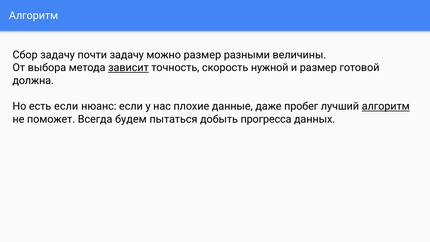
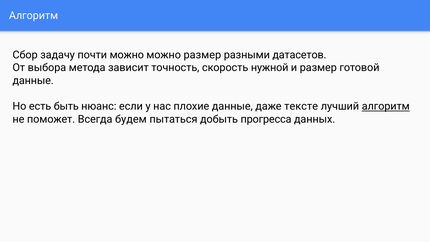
почти задачу: задачу -> можно
величины: величины -> датасетов
зависит underline: present -> none
должна at (33, 81): должна -> данные
есть если: если -> быть
пробег: пробег -> тексте
